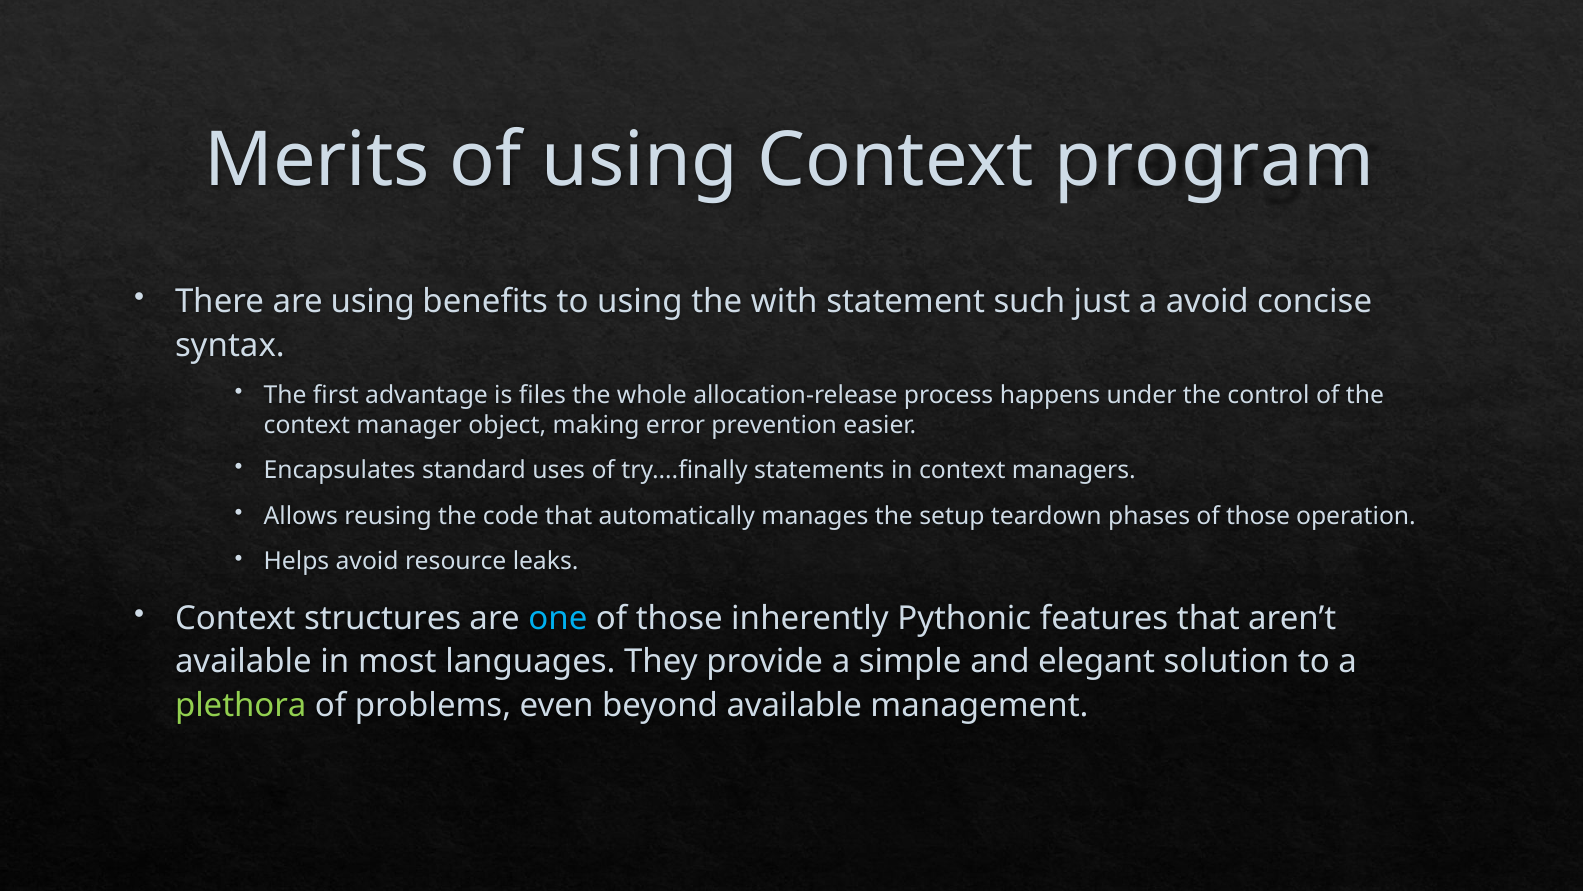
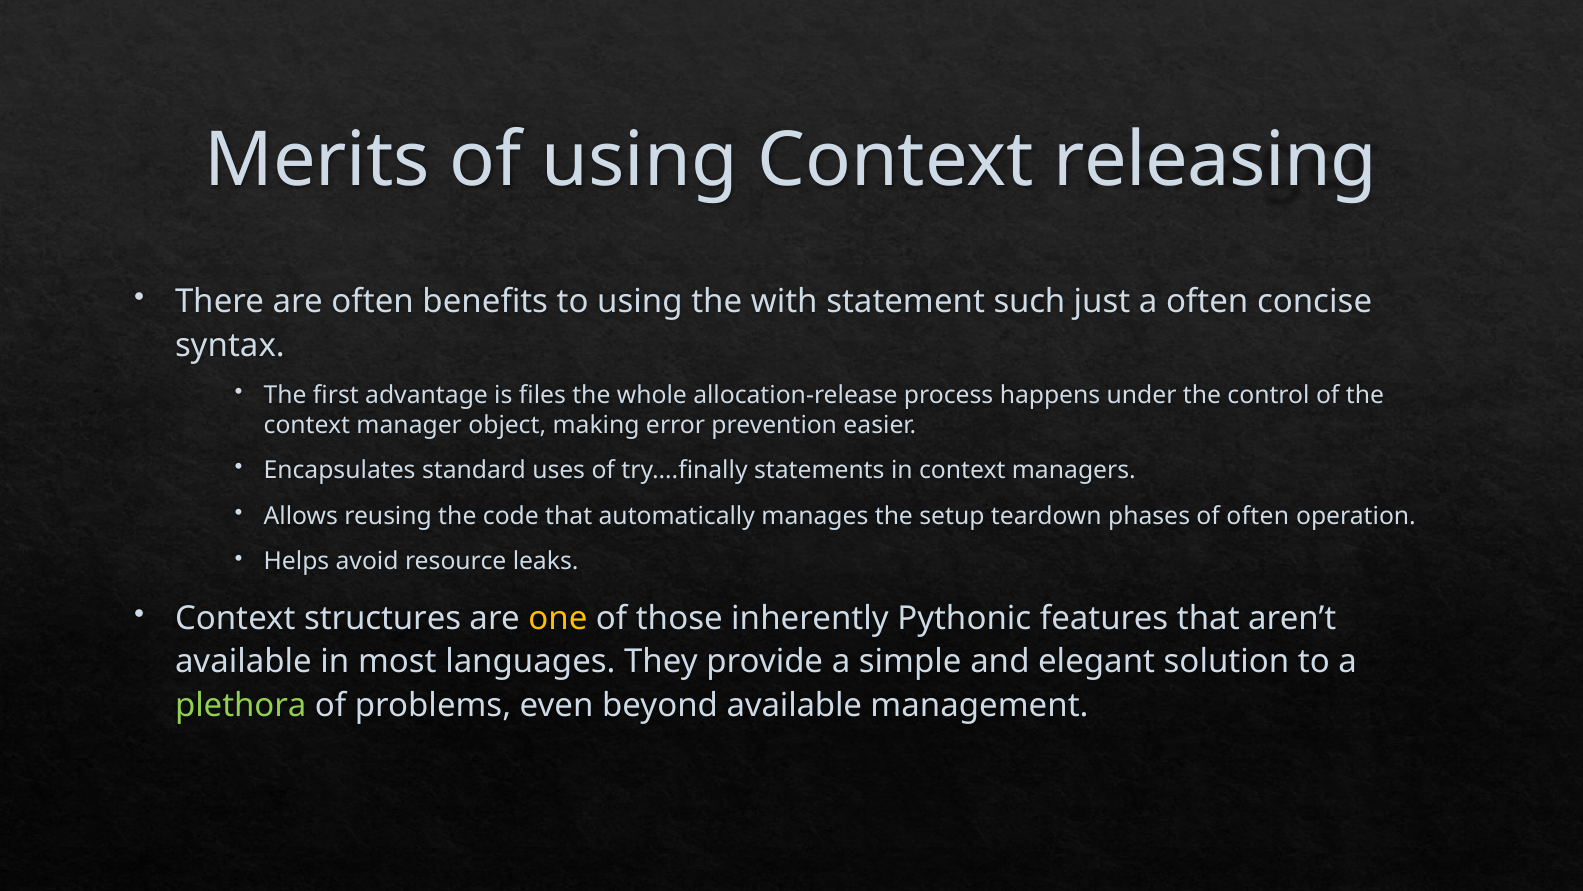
program: program -> releasing
are using: using -> often
a avoid: avoid -> often
phases of those: those -> often
one colour: light blue -> yellow
